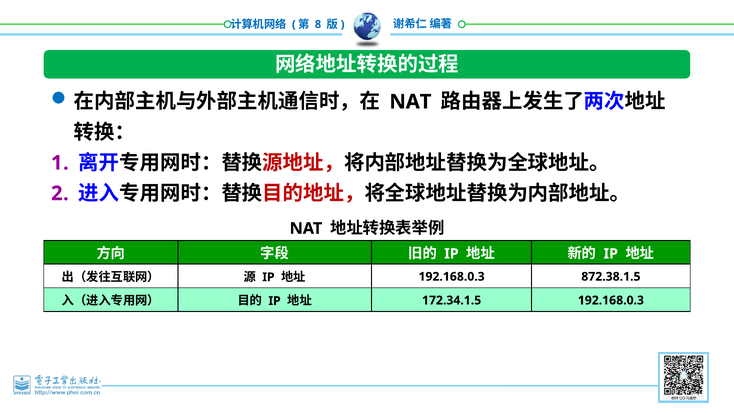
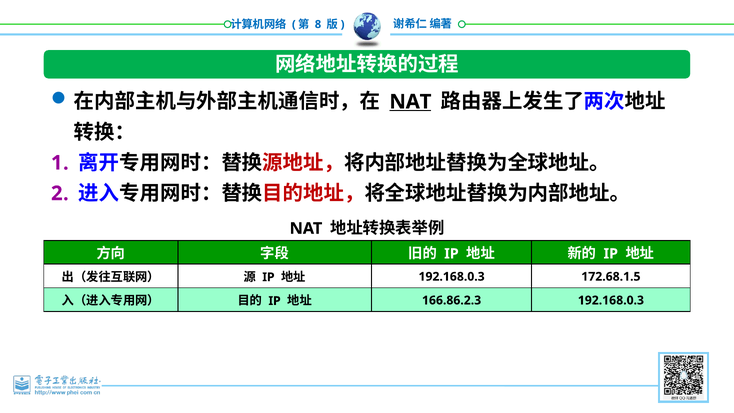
NAT at (410, 102) underline: none -> present
872.38.1.5: 872.38.1.5 -> 172.68.1.5
172.34.1.5: 172.34.1.5 -> 166.86.2.3
